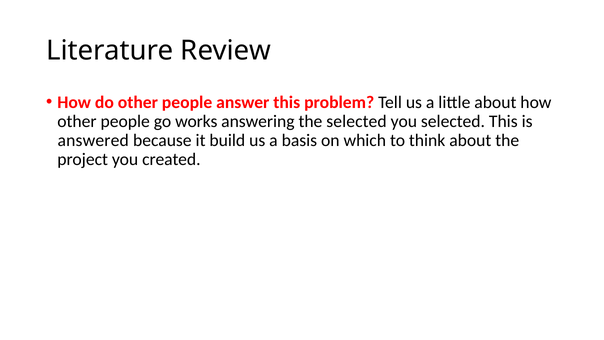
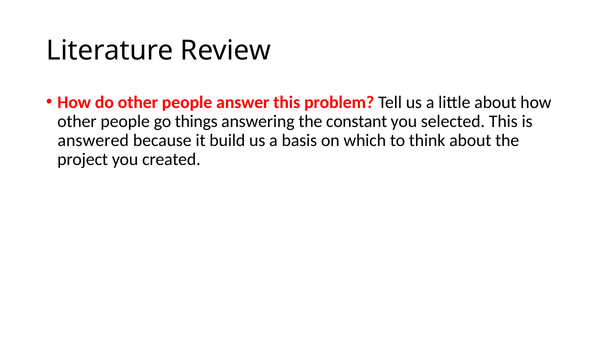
works: works -> things
the selected: selected -> constant
